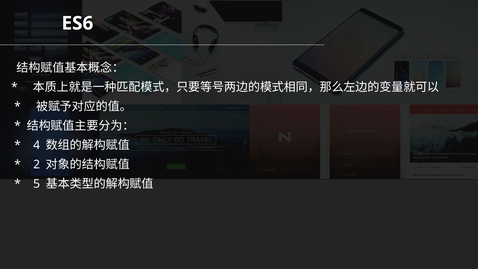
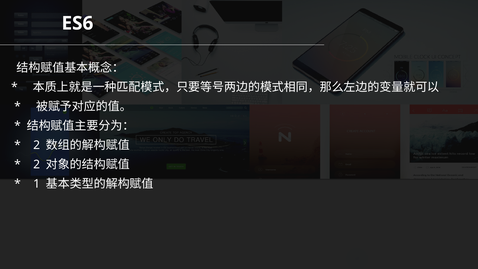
4 at (37, 145): 4 -> 2
5: 5 -> 1
